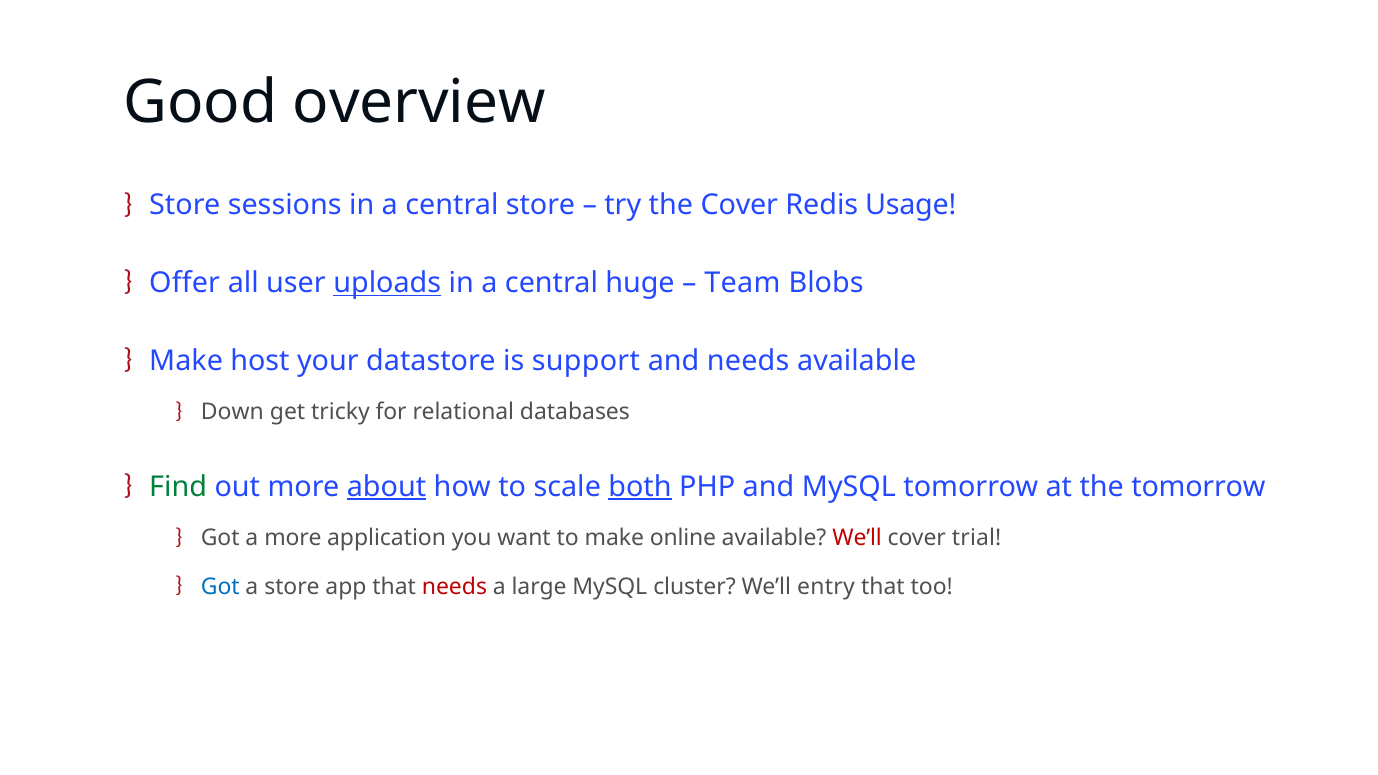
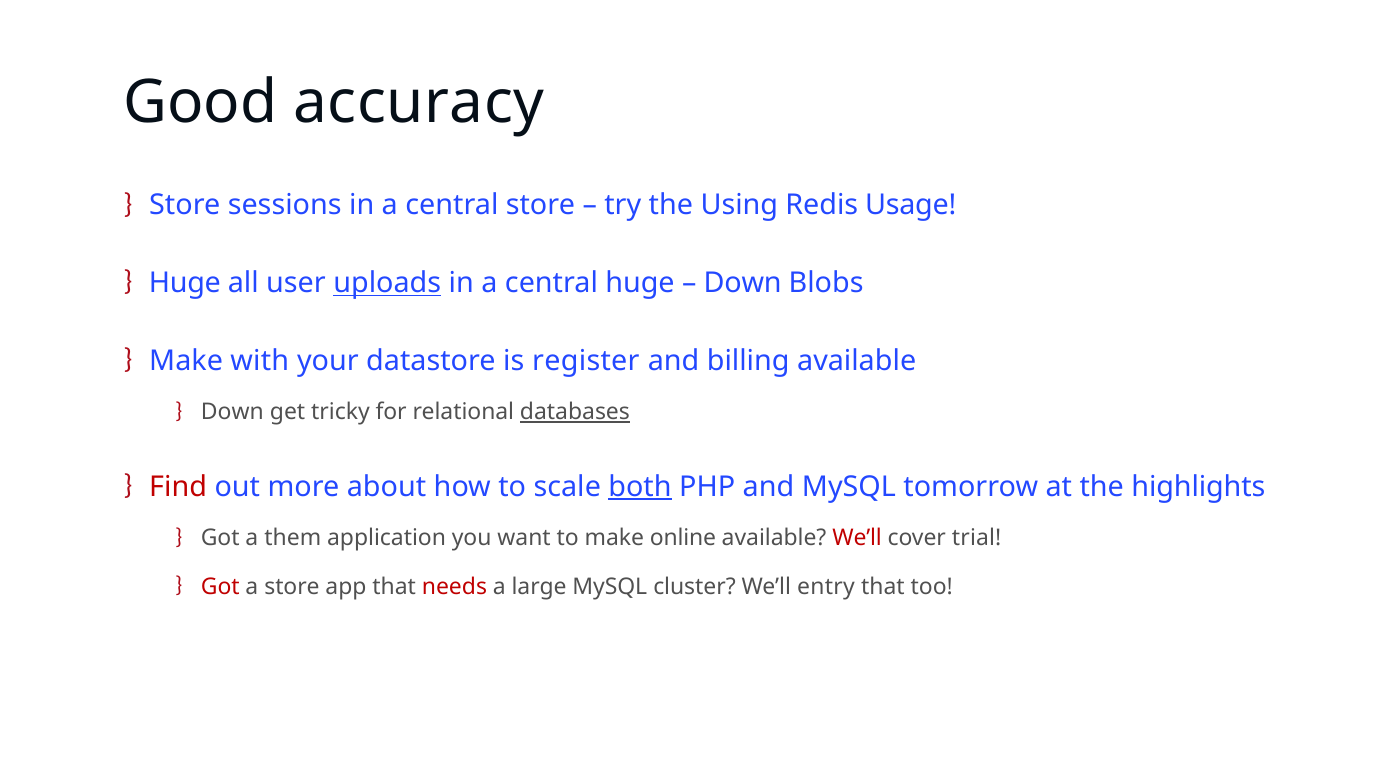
overview: overview -> accuracy
the Cover: Cover -> Using
Offer at (185, 283): Offer -> Huge
Team at (742, 283): Team -> Down
host: host -> with
support: support -> register
and needs: needs -> billing
databases underline: none -> present
Find colour: green -> red
about underline: present -> none
the tomorrow: tomorrow -> highlights
a more: more -> them
Got at (220, 587) colour: blue -> red
